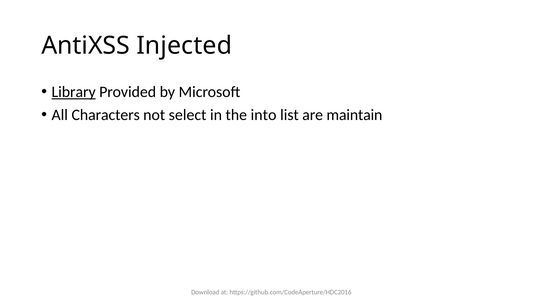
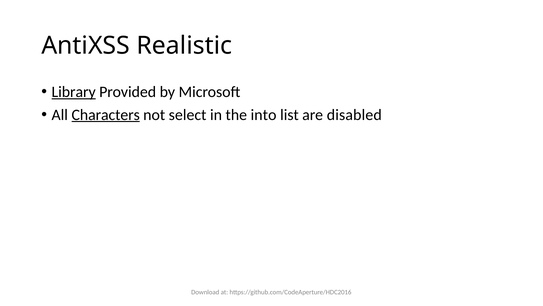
Injected: Injected -> Realistic
Characters underline: none -> present
maintain: maintain -> disabled
